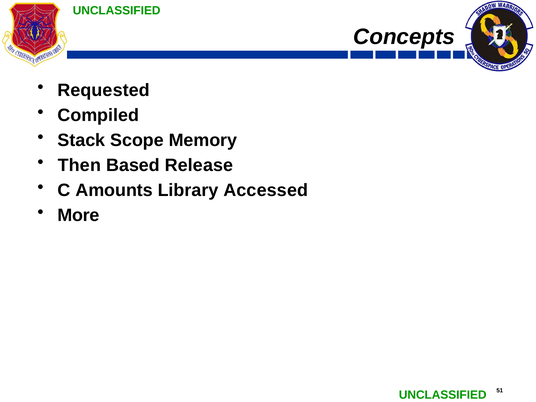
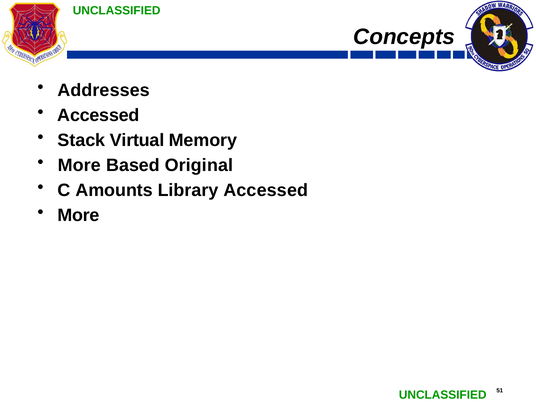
Requested: Requested -> Addresses
Compiled at (98, 115): Compiled -> Accessed
Scope: Scope -> Virtual
Then at (79, 165): Then -> More
Release: Release -> Original
